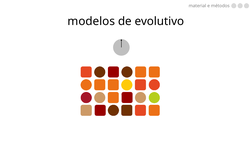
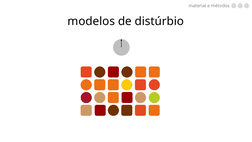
evolutivo: evolutivo -> distúrbio
